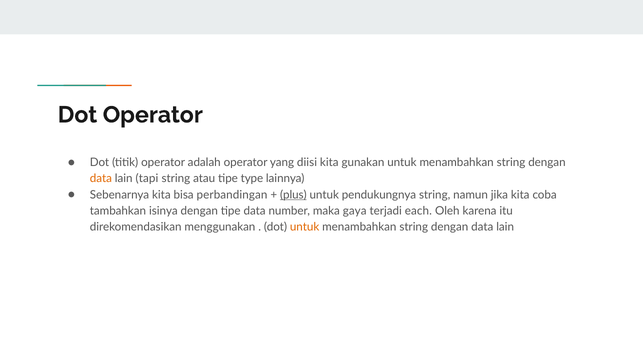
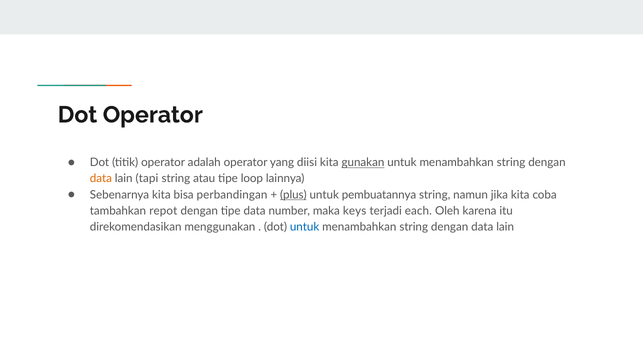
gunakan underline: none -> present
type: type -> loop
pendukungnya: pendukungnya -> pembuatannya
isinya: isinya -> repot
gaya: gaya -> keys
untuk at (305, 227) colour: orange -> blue
